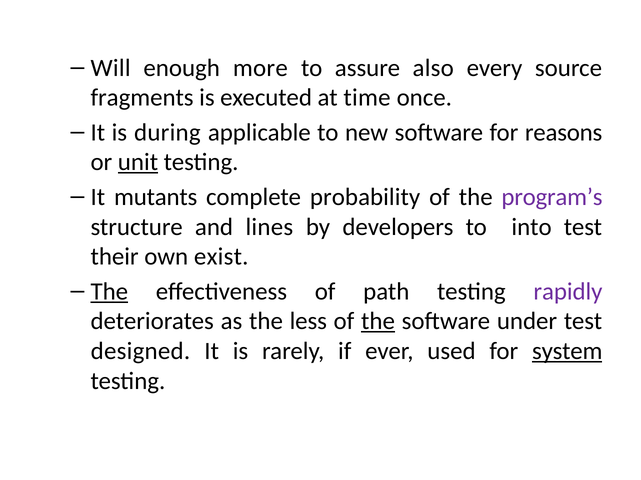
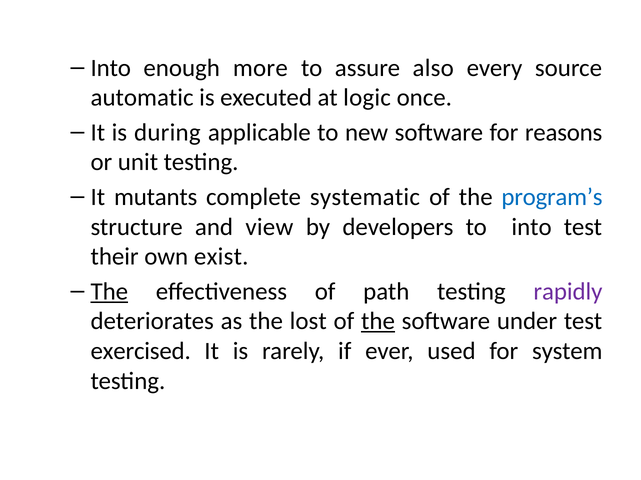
Will at (111, 68): Will -> Into
fragments: fragments -> automatic
time: time -> logic
unit underline: present -> none
probability: probability -> systematic
program’s colour: purple -> blue
lines: lines -> view
less: less -> lost
designed: designed -> exercised
system underline: present -> none
